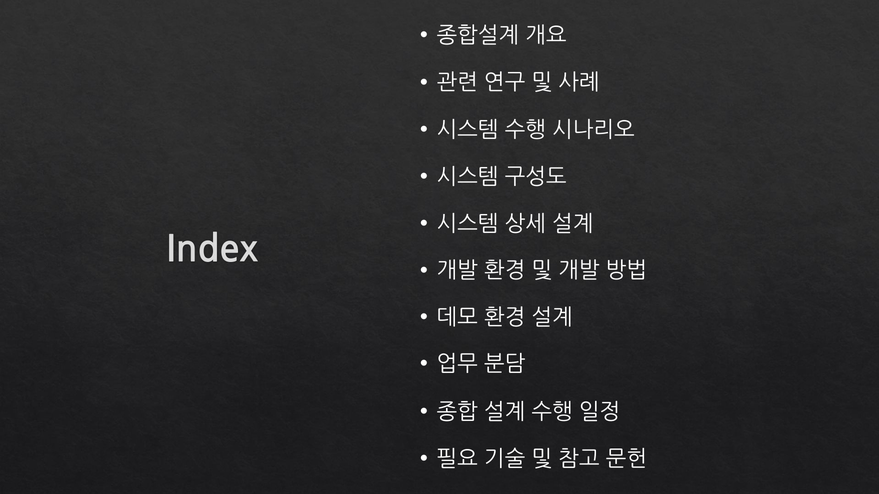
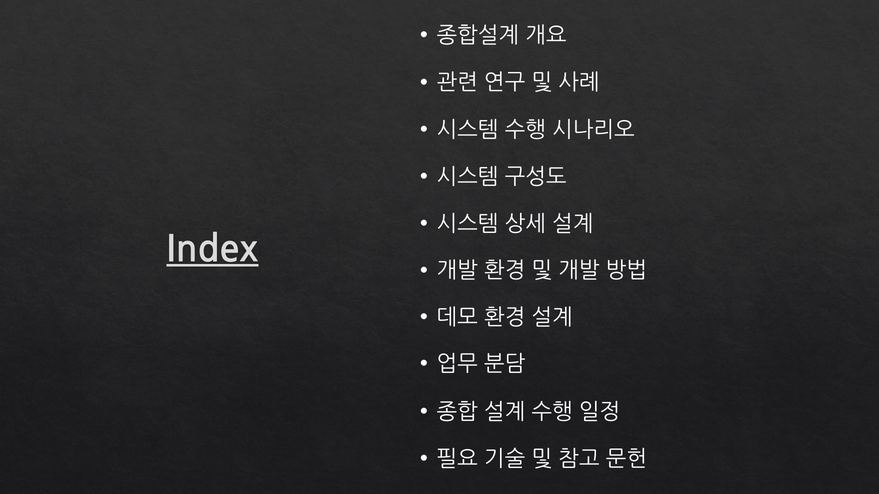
Index underline: none -> present
